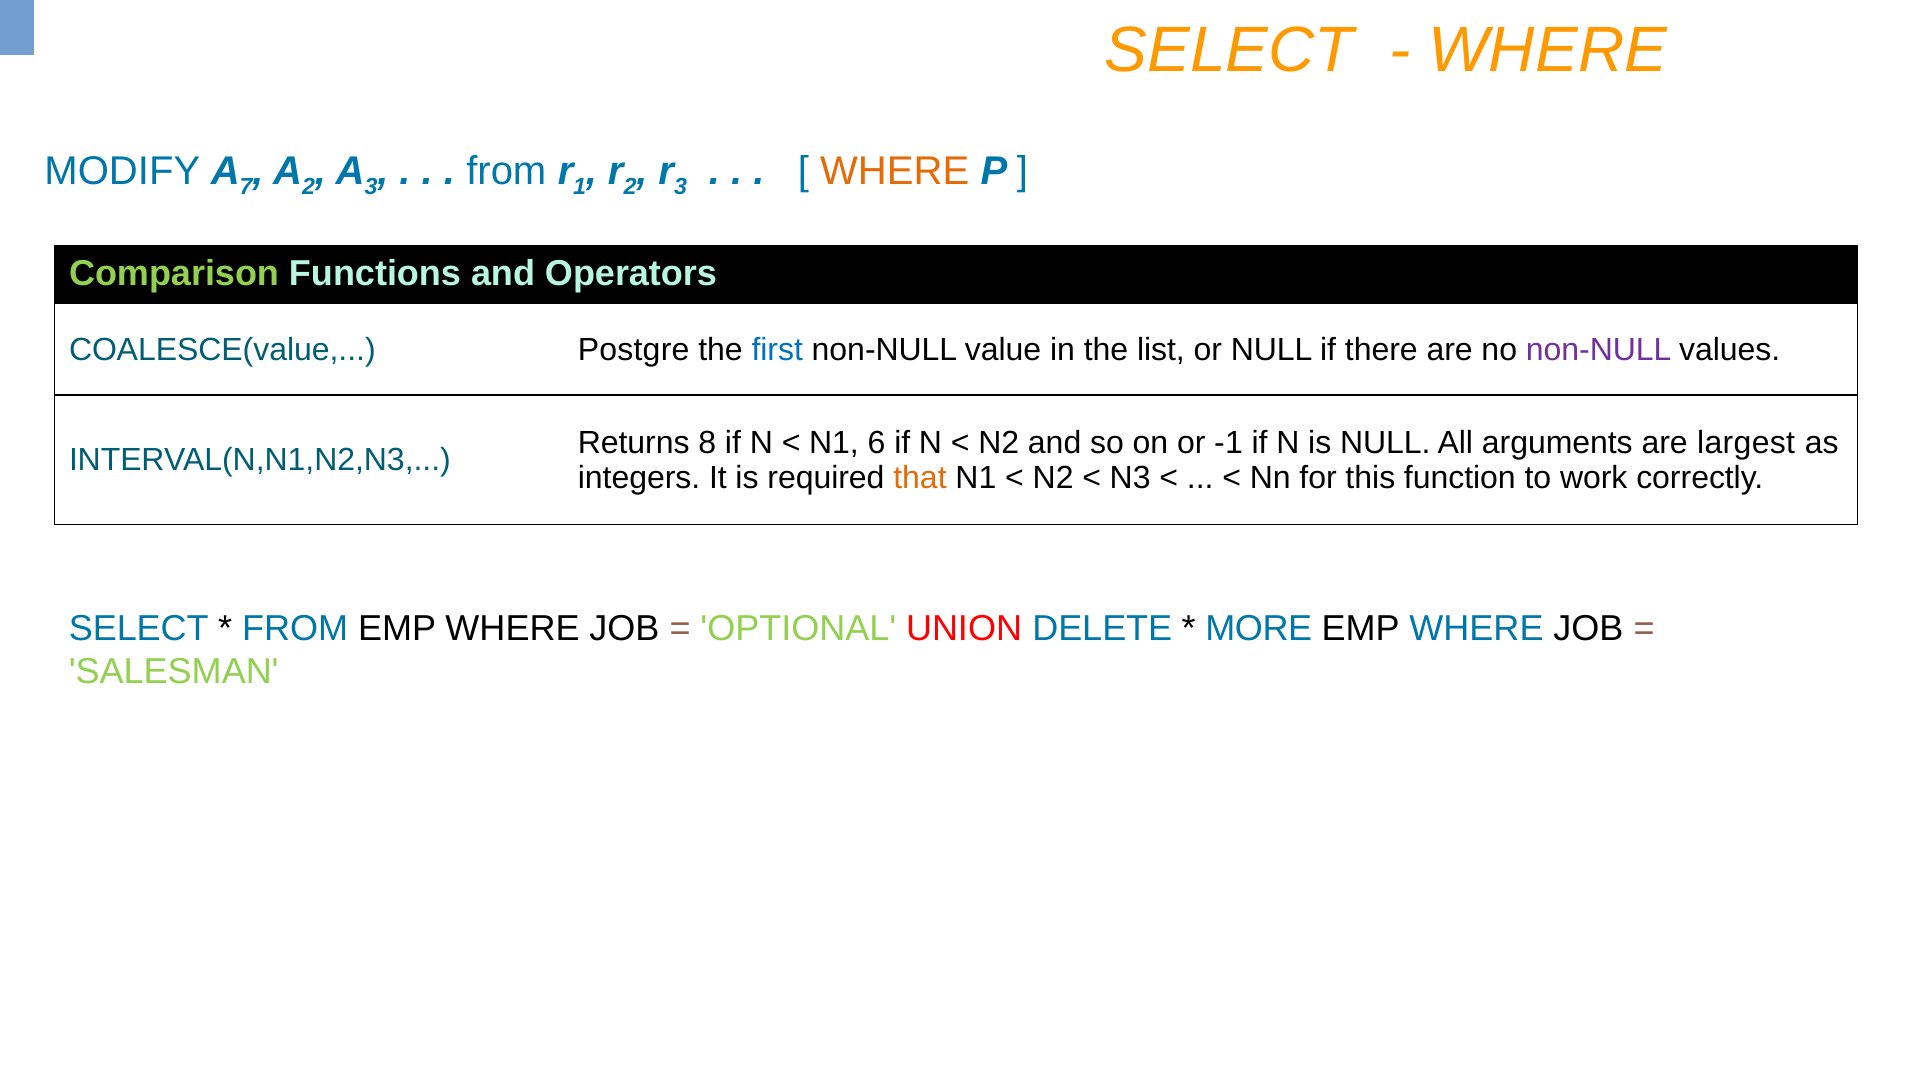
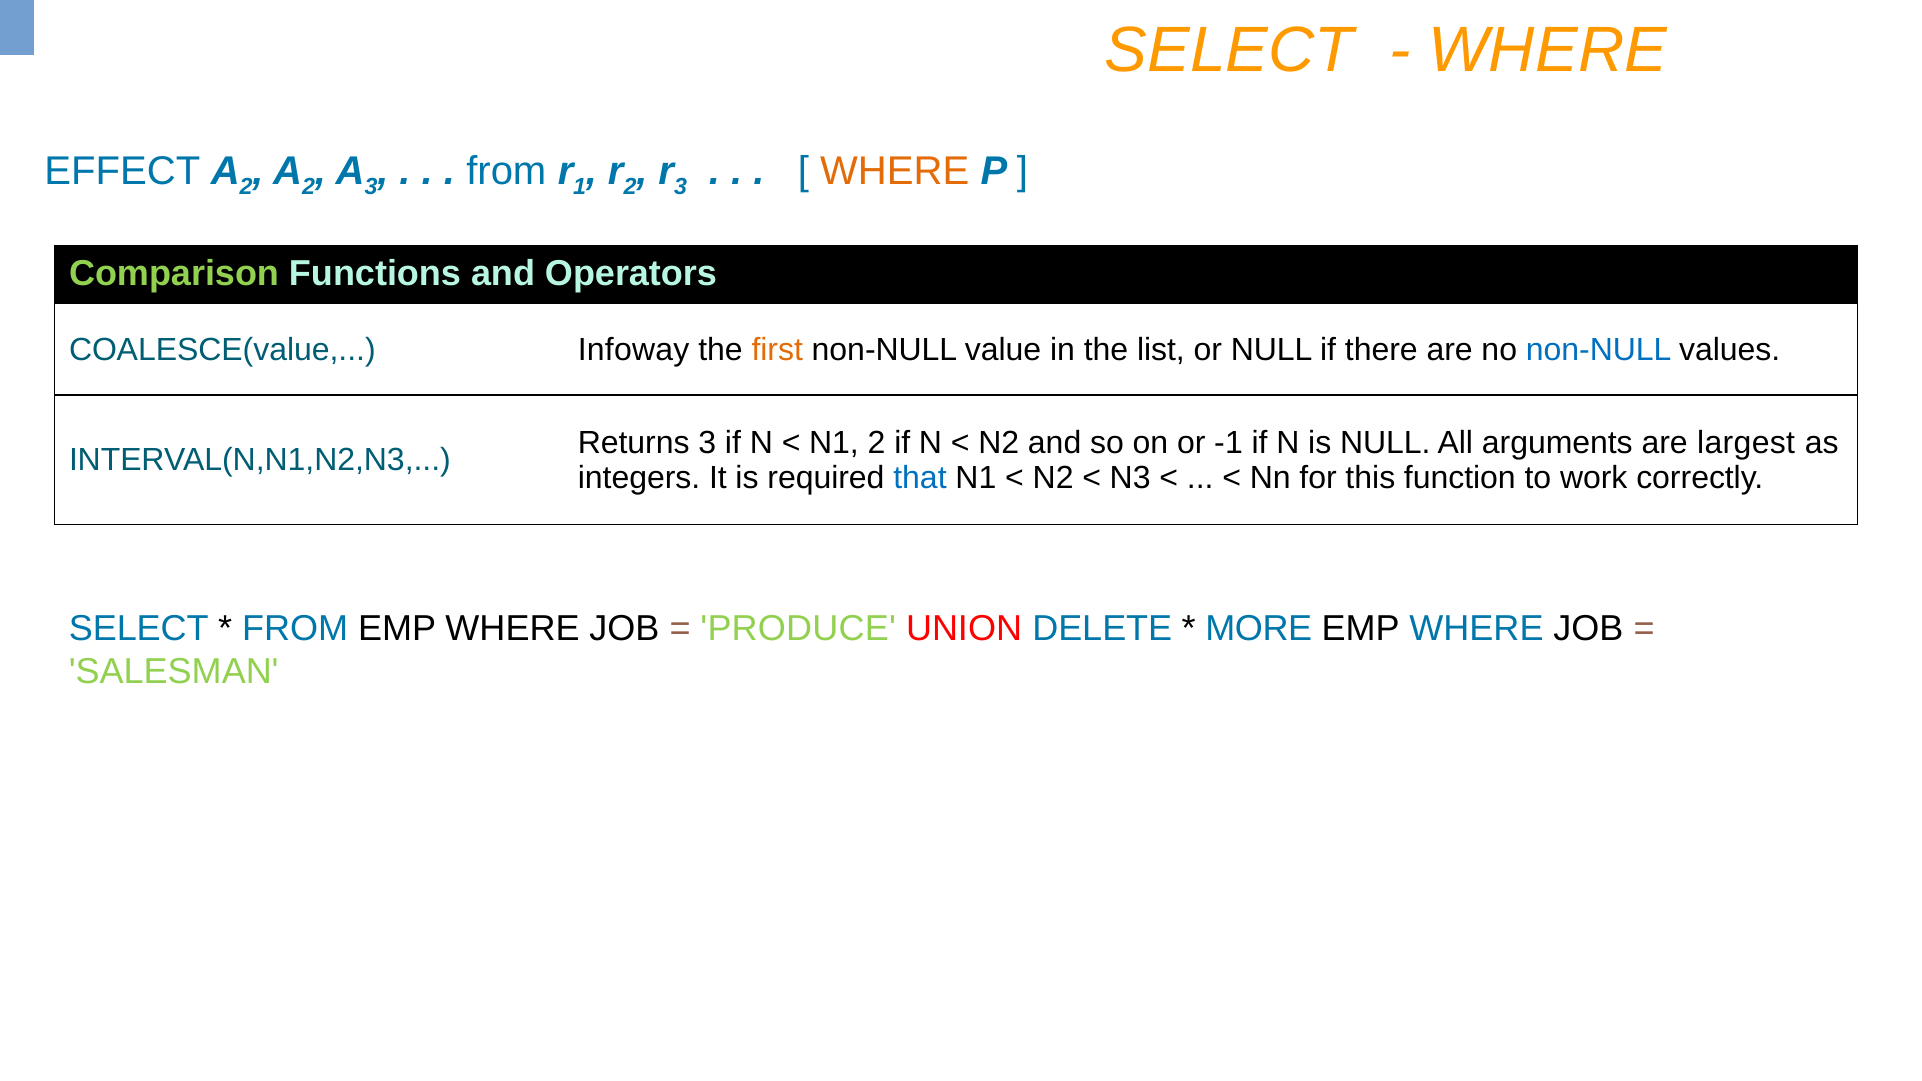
MODIFY: MODIFY -> EFFECT
7 at (246, 187): 7 -> 2
Postgre: Postgre -> Infoway
first colour: blue -> orange
non-NULL at (1599, 350) colour: purple -> blue
Returns 8: 8 -> 3
N1 6: 6 -> 2
that colour: orange -> blue
OPTIONAL: OPTIONAL -> PRODUCE
